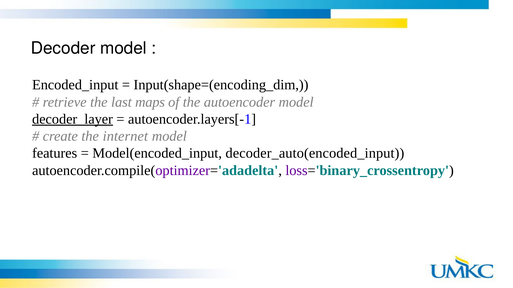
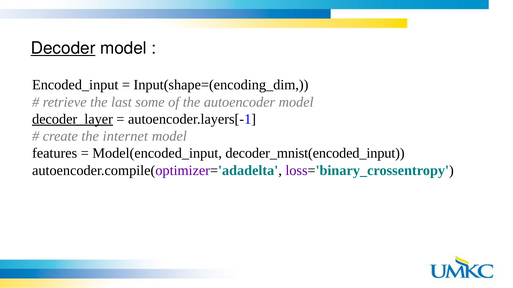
Decoder underline: none -> present
maps: maps -> some
decoder_auto(encoded_input: decoder_auto(encoded_input -> decoder_mnist(encoded_input
